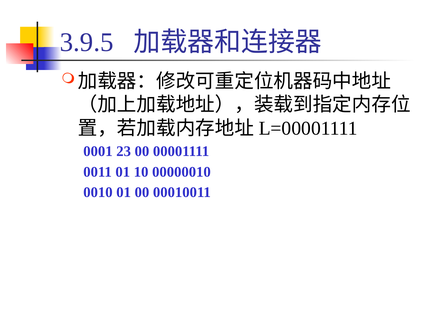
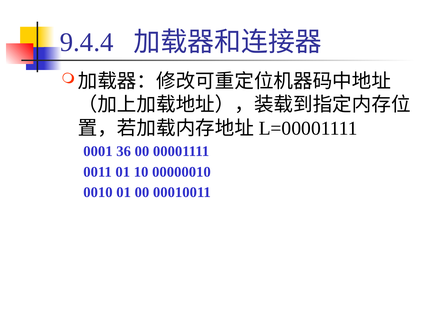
3.9.5: 3.9.5 -> 9.4.4
23: 23 -> 36
